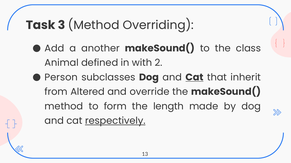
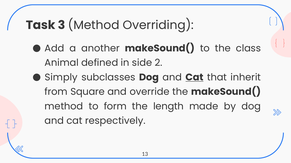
with: with -> side
Person: Person -> Simply
Altered: Altered -> Square
respectively underline: present -> none
